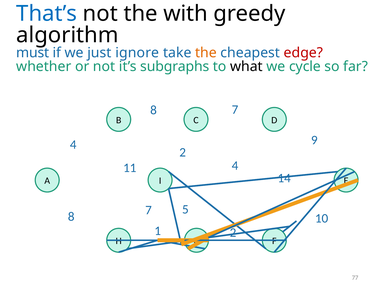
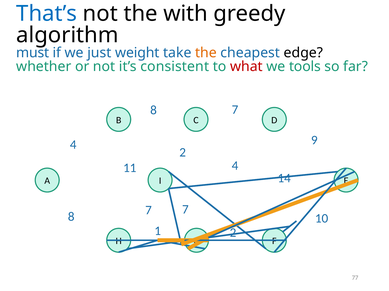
ignore: ignore -> weight
edge colour: red -> black
subgraphs: subgraphs -> consistent
what colour: black -> red
cycle: cycle -> tools
7 5: 5 -> 7
